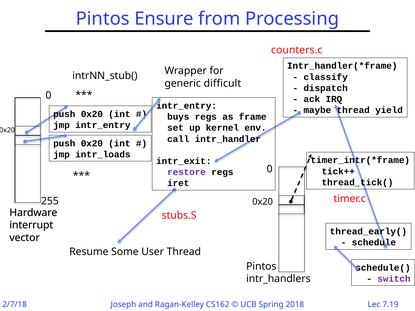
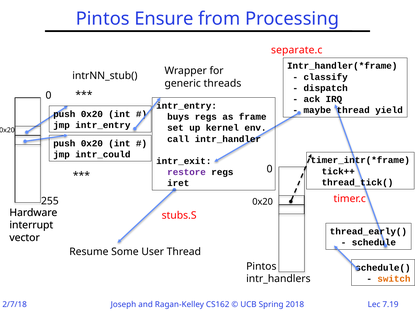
counters.c: counters.c -> separate.c
difficult: difficult -> threads
intr_loads: intr_loads -> intr_could
switch colour: purple -> orange
